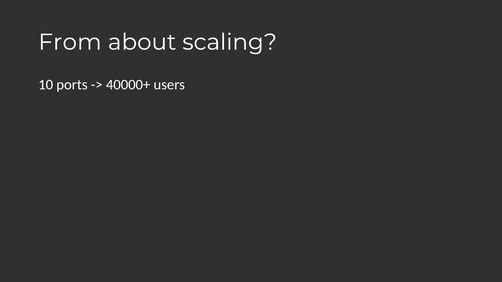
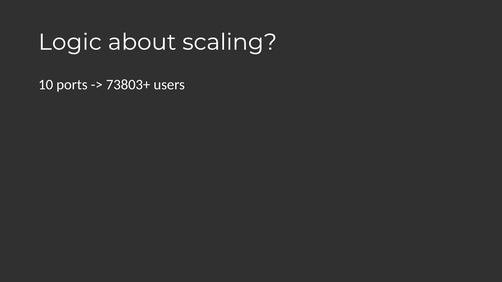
From: From -> Logic
40000+: 40000+ -> 73803+
